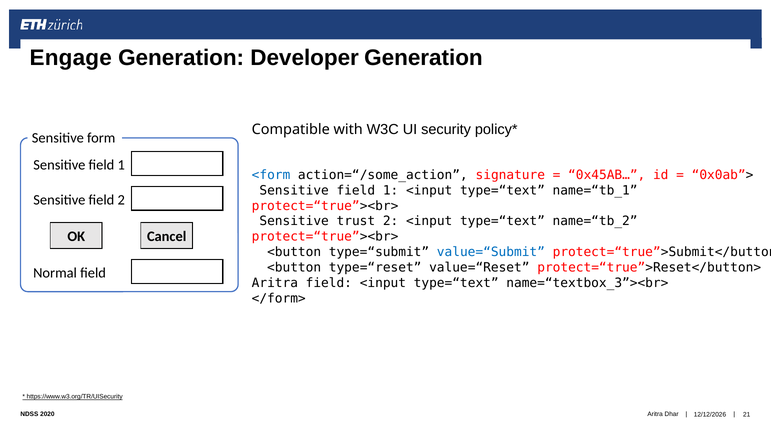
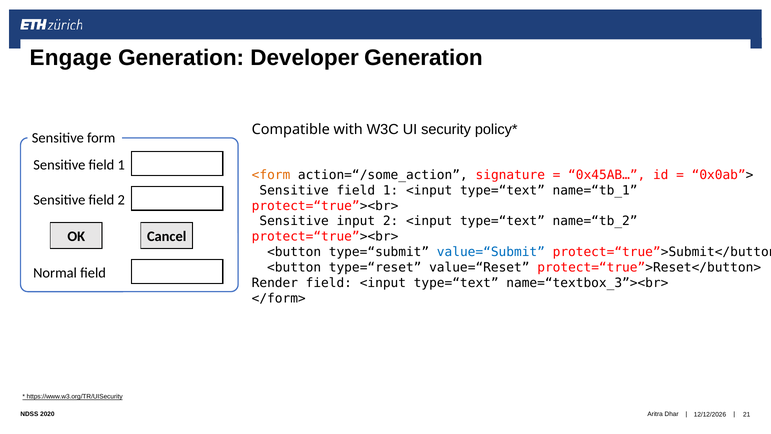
<form colour: blue -> orange
trust: trust -> input
Aritra at (275, 283): Aritra -> Render
